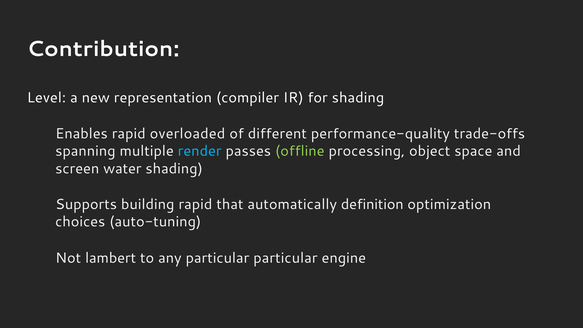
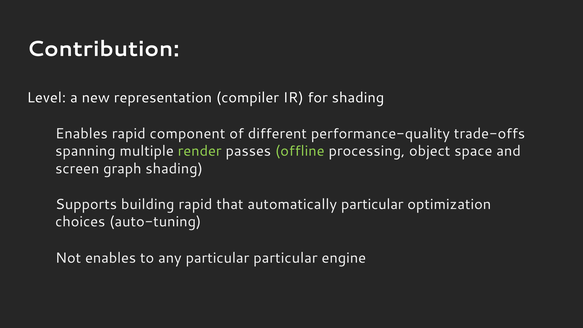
overloaded: overloaded -> component
render colour: light blue -> light green
water: water -> graph
automatically definition: definition -> particular
Not lambert: lambert -> enables
